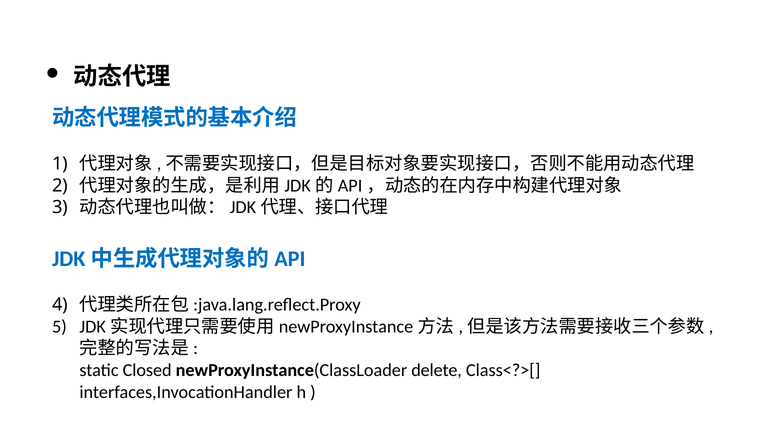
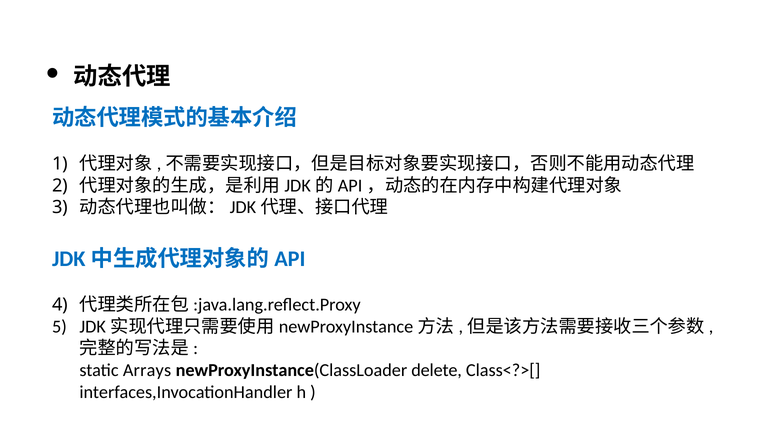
Closed: Closed -> Arrays
